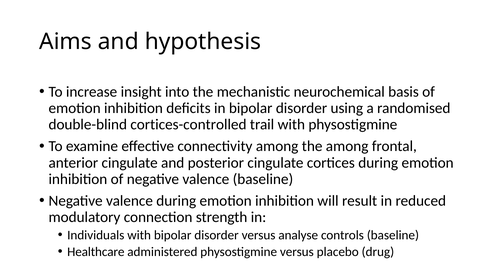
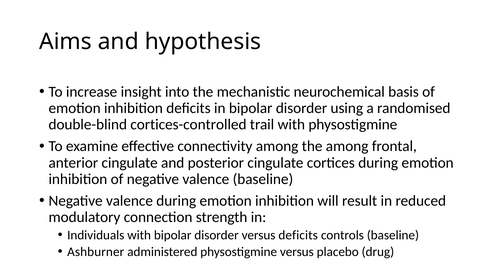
versus analyse: analyse -> deficits
Healthcare: Healthcare -> Ashburner
